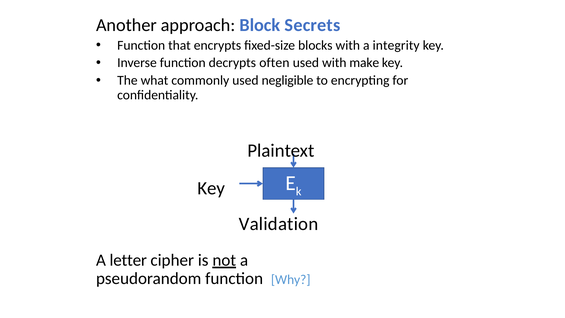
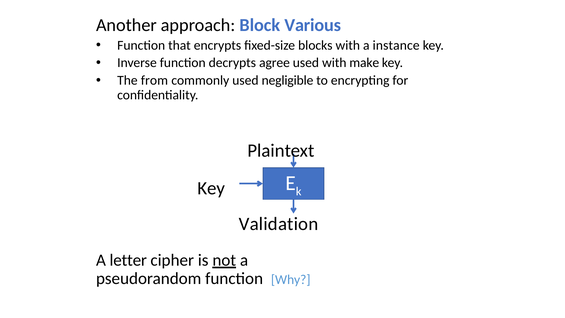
Secrets: Secrets -> Various
integrity: integrity -> instance
often: often -> agree
what: what -> from
